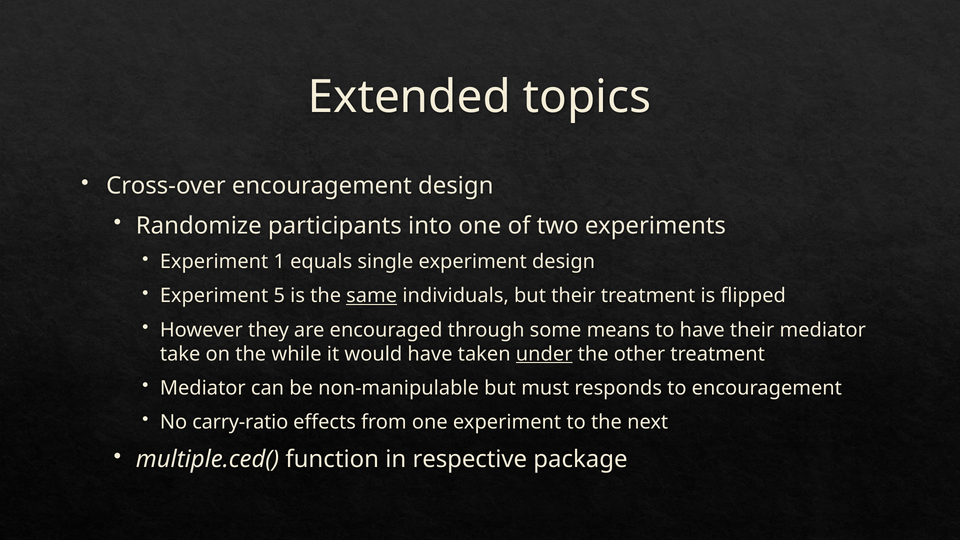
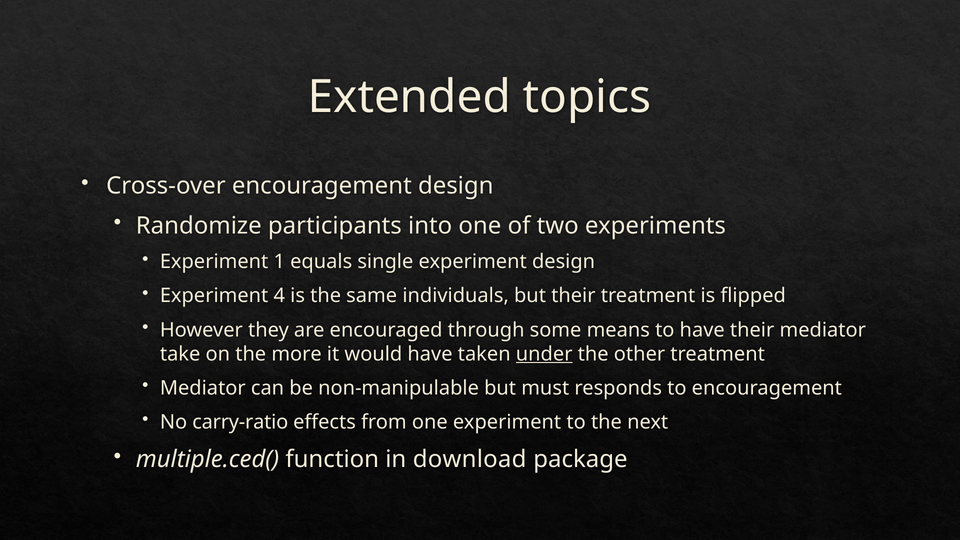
5: 5 -> 4
same underline: present -> none
while: while -> more
respective: respective -> download
